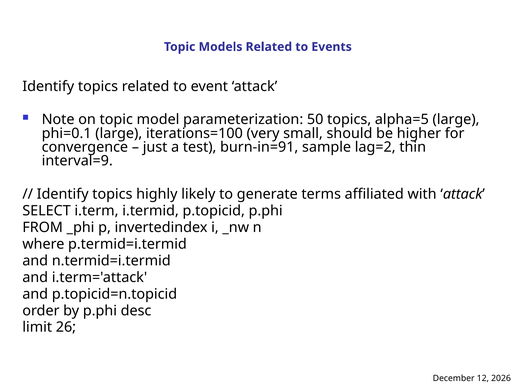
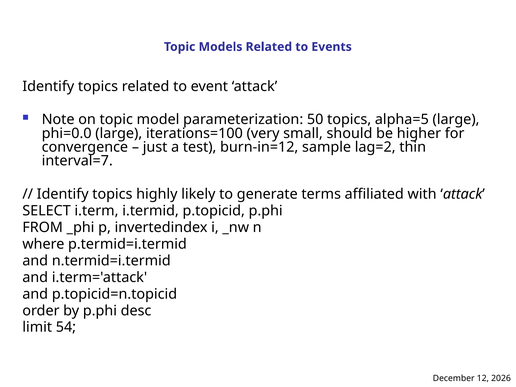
phi=0.1: phi=0.1 -> phi=0.0
burn-in=91: burn-in=91 -> burn-in=12
interval=9: interval=9 -> interval=7
26: 26 -> 54
